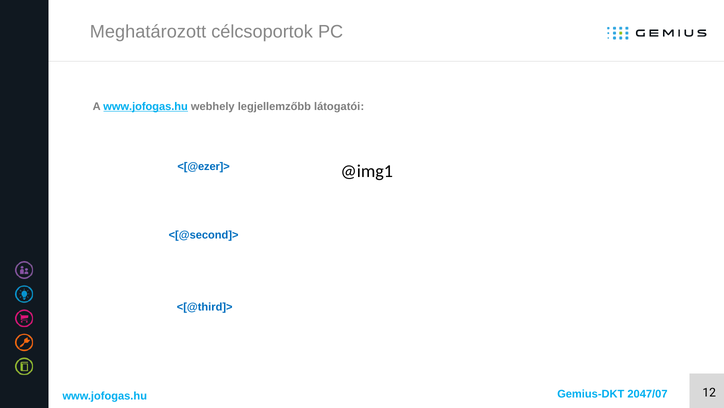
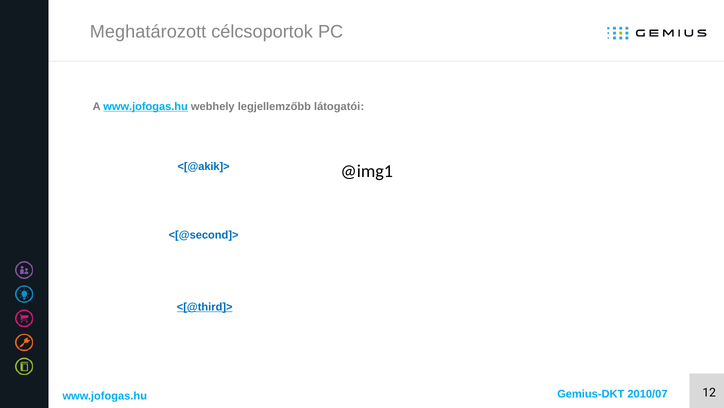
<[@ezer]>: <[@ezer]> -> <[@akik]>
<[@third]> underline: none -> present
2047/07: 2047/07 -> 2010/07
